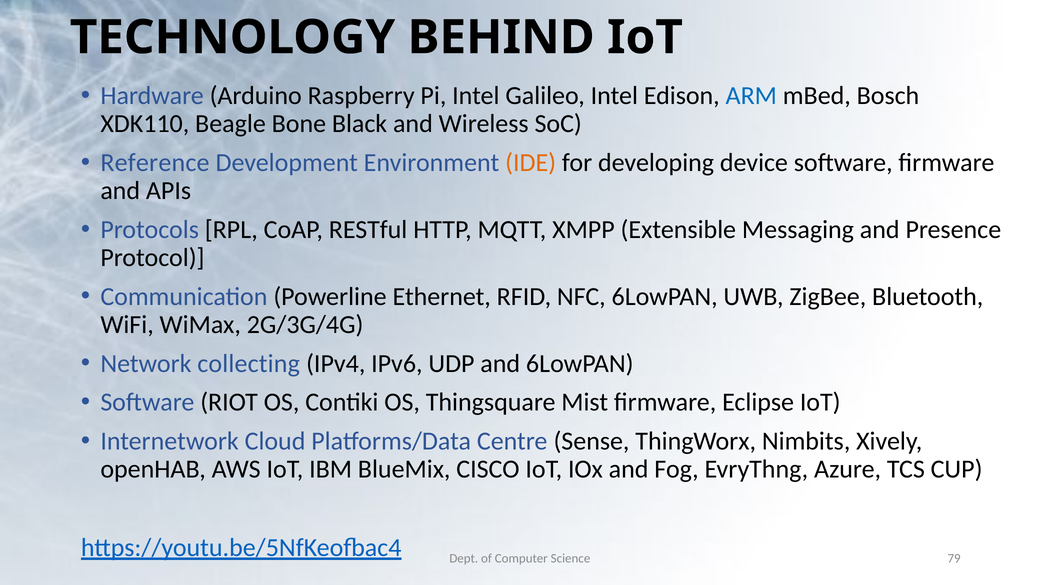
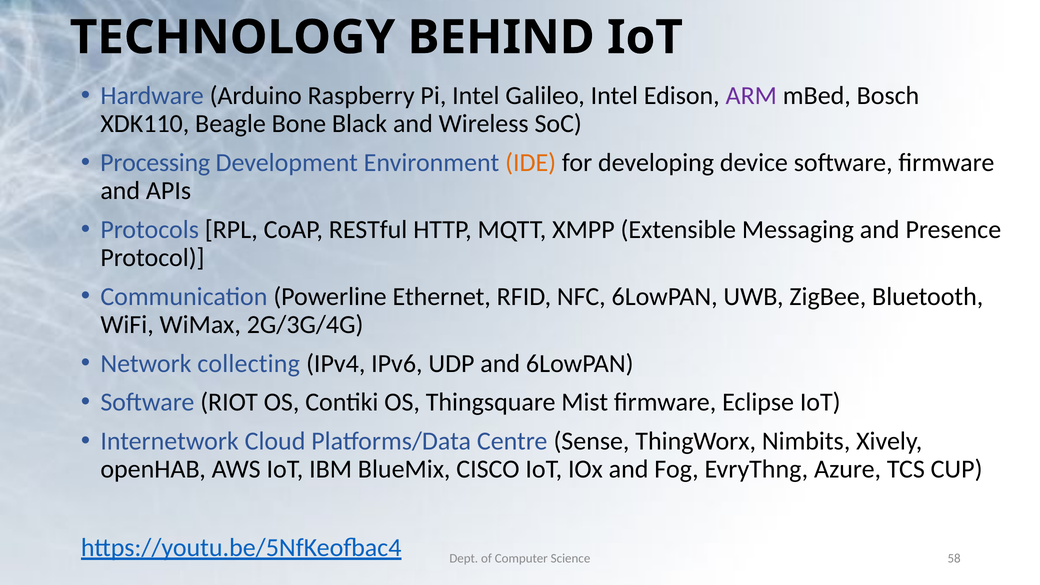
ARM colour: blue -> purple
Reference: Reference -> Processing
79: 79 -> 58
